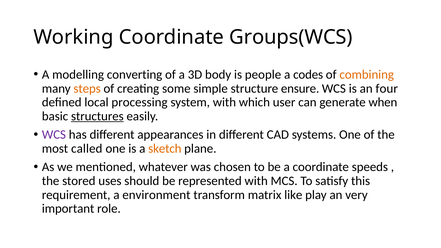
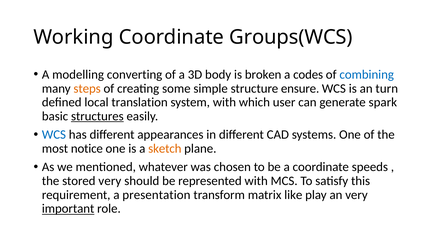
people: people -> broken
combining colour: orange -> blue
four: four -> turn
processing: processing -> translation
when: when -> spark
WCS at (54, 135) colour: purple -> blue
called: called -> notice
stored uses: uses -> very
environment: environment -> presentation
important underline: none -> present
